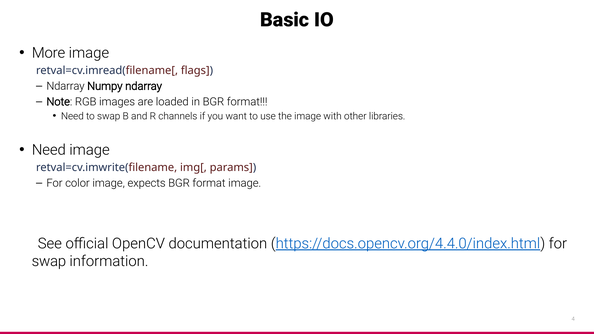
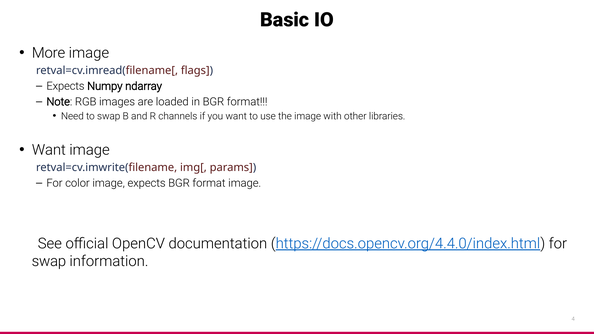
Ndarray at (66, 86): Ndarray -> Expects
Need at (49, 150): Need -> Want
